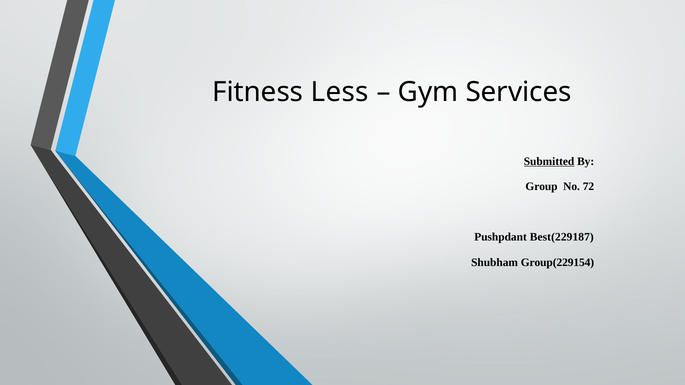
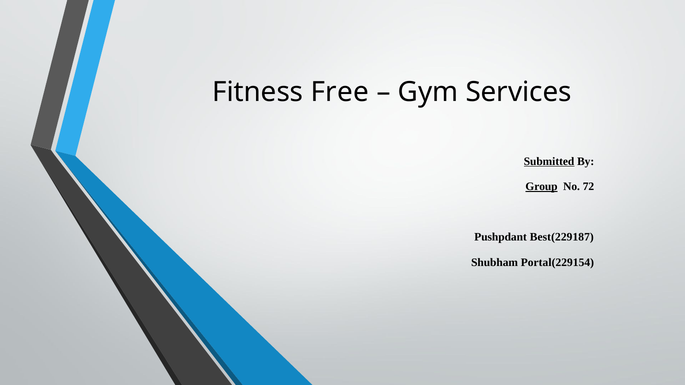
Less: Less -> Free
Group underline: none -> present
Group(229154: Group(229154 -> Portal(229154
